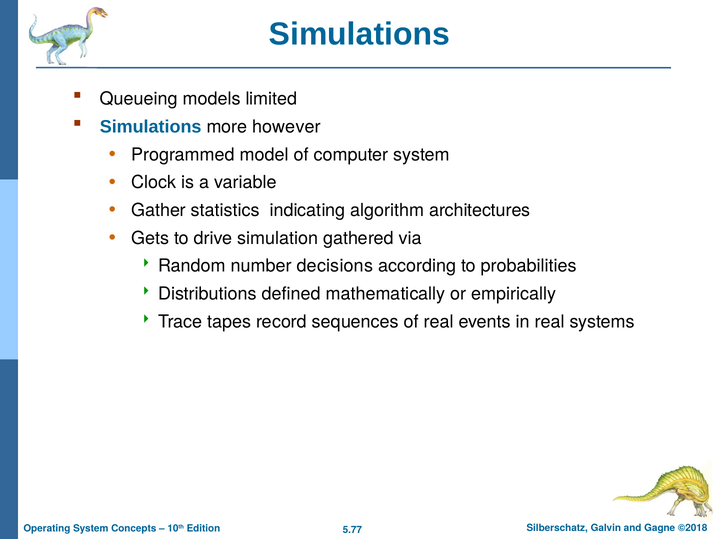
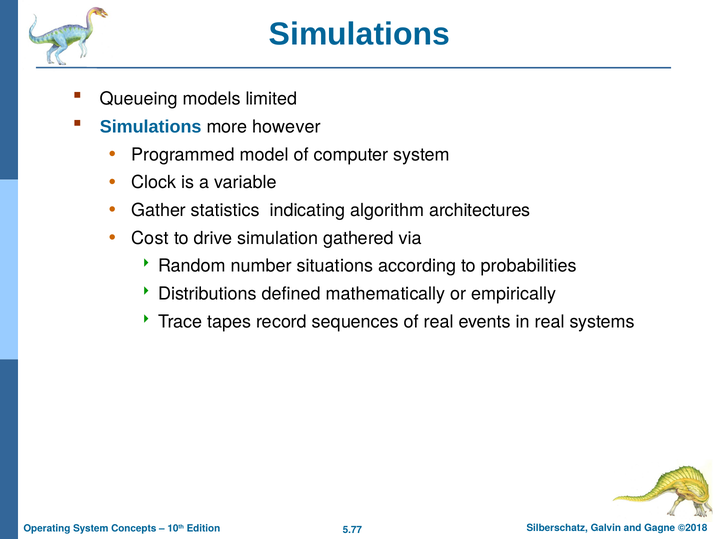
Gets: Gets -> Cost
decisions: decisions -> situations
